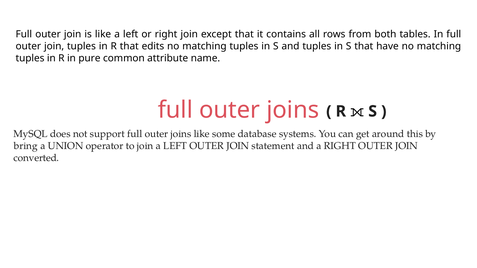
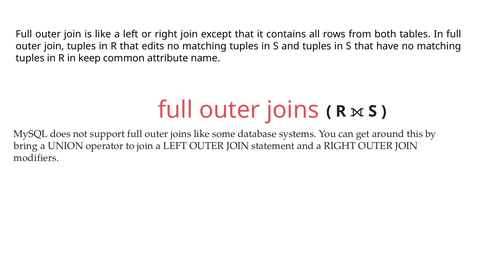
pure: pure -> keep
converted: converted -> modifiers
